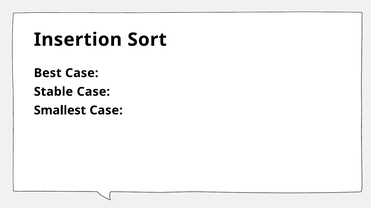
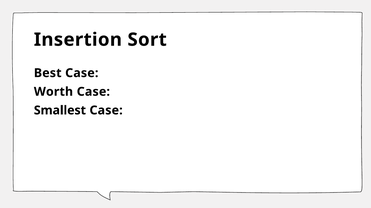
Stable: Stable -> Worth
